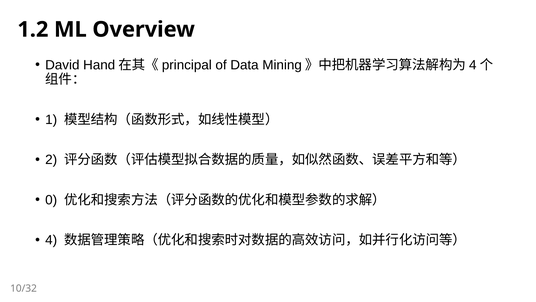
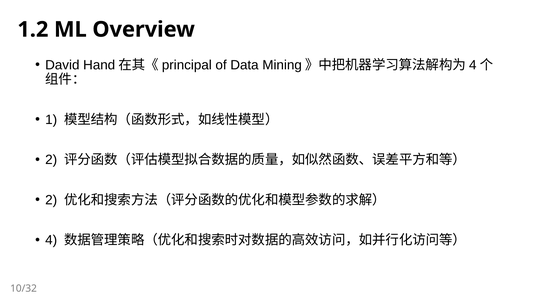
0 at (51, 200): 0 -> 2
